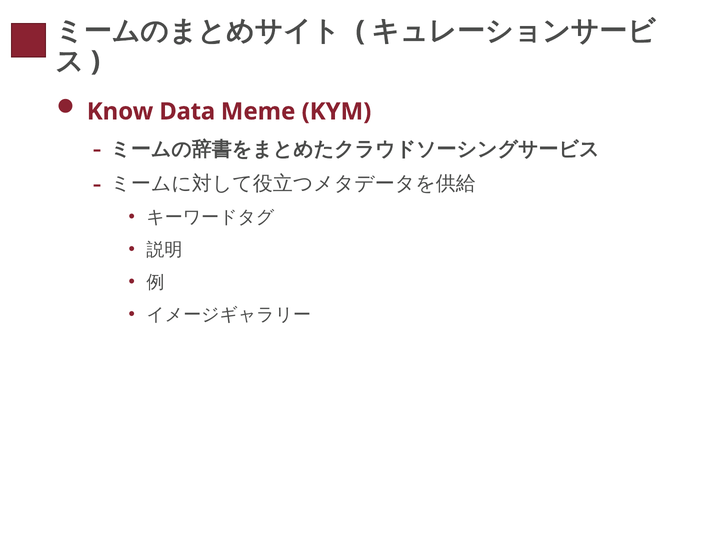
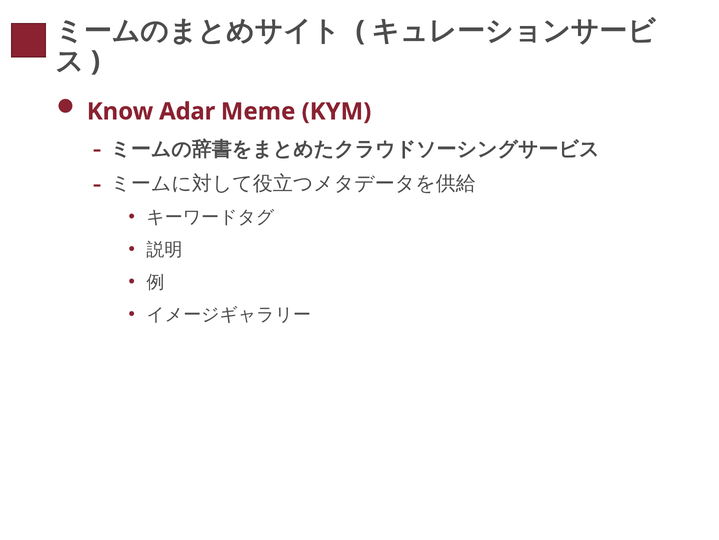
Data: Data -> Adar
